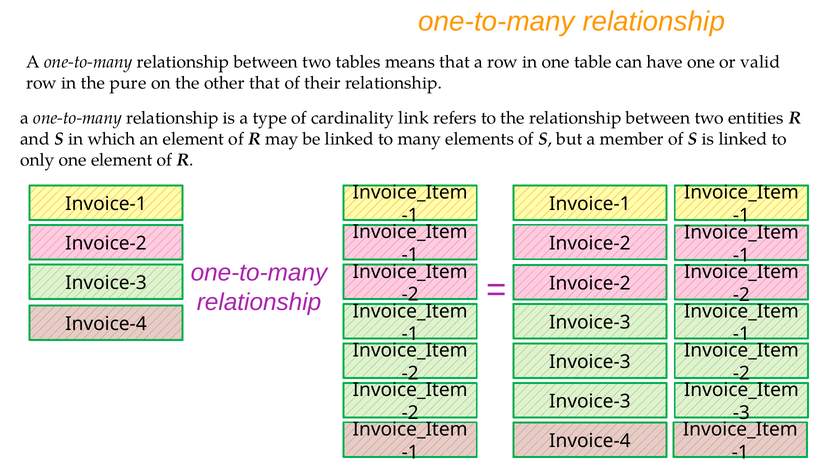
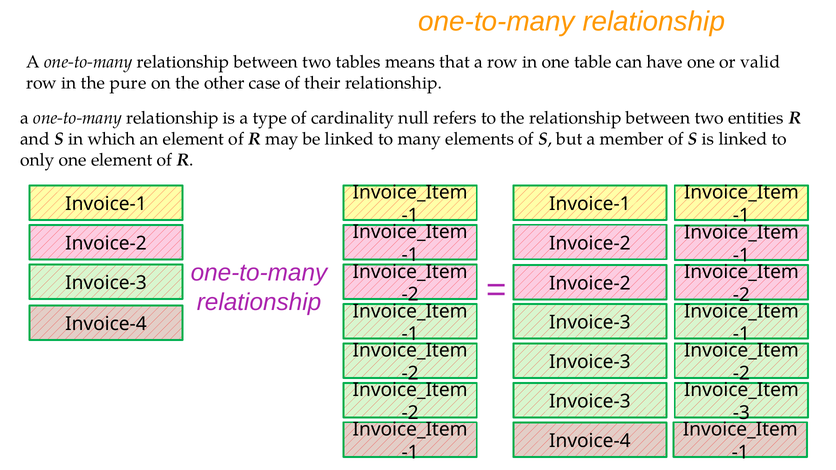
other that: that -> case
link: link -> null
